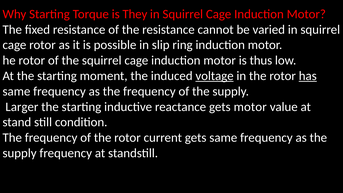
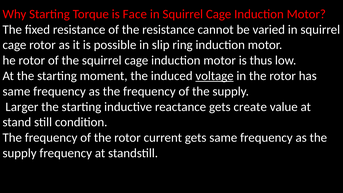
They: They -> Face
has underline: present -> none
gets motor: motor -> create
